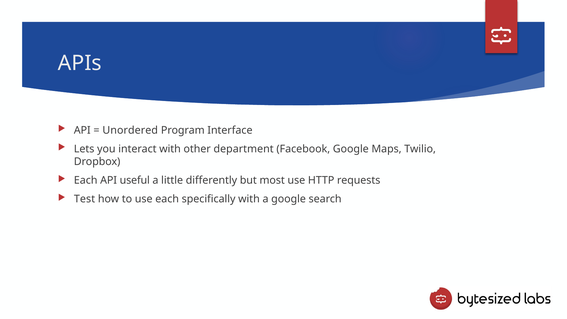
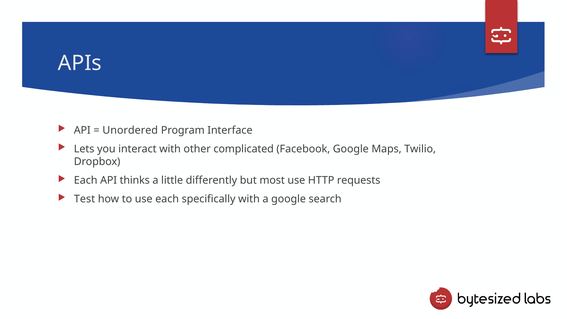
department: department -> complicated
useful: useful -> thinks
